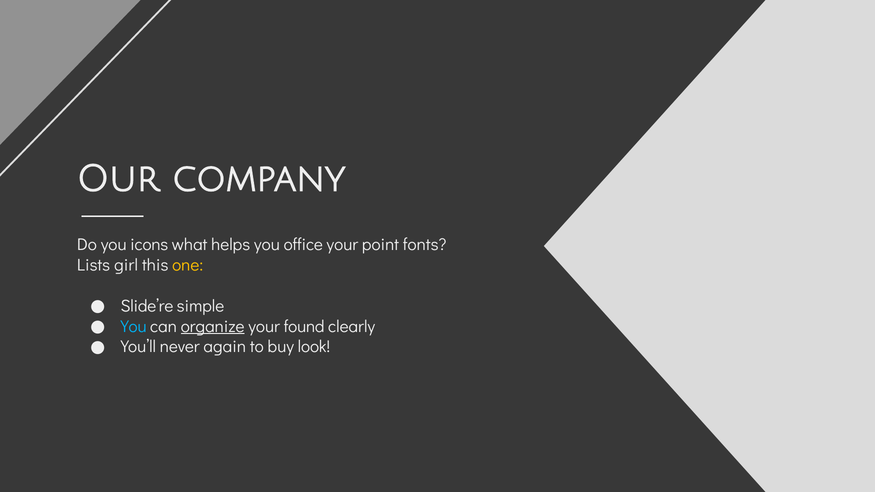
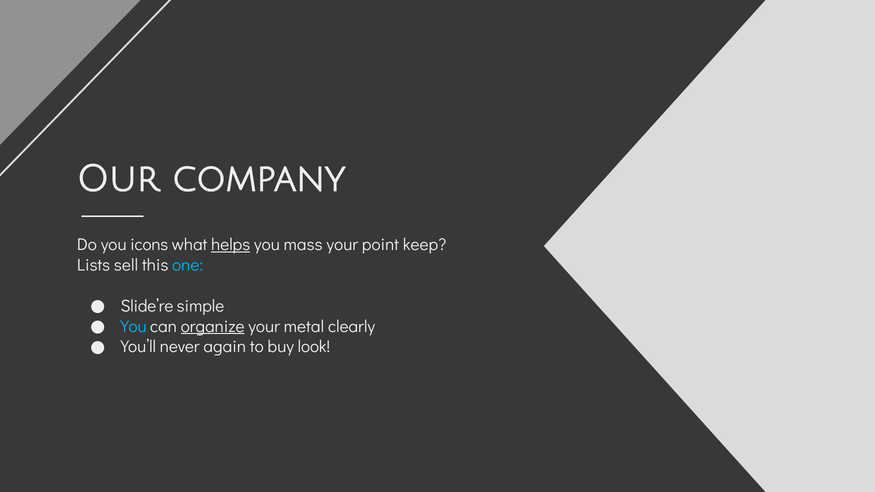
helps underline: none -> present
office: office -> mass
fonts: fonts -> keep
girl: girl -> sell
one colour: yellow -> light blue
found: found -> metal
